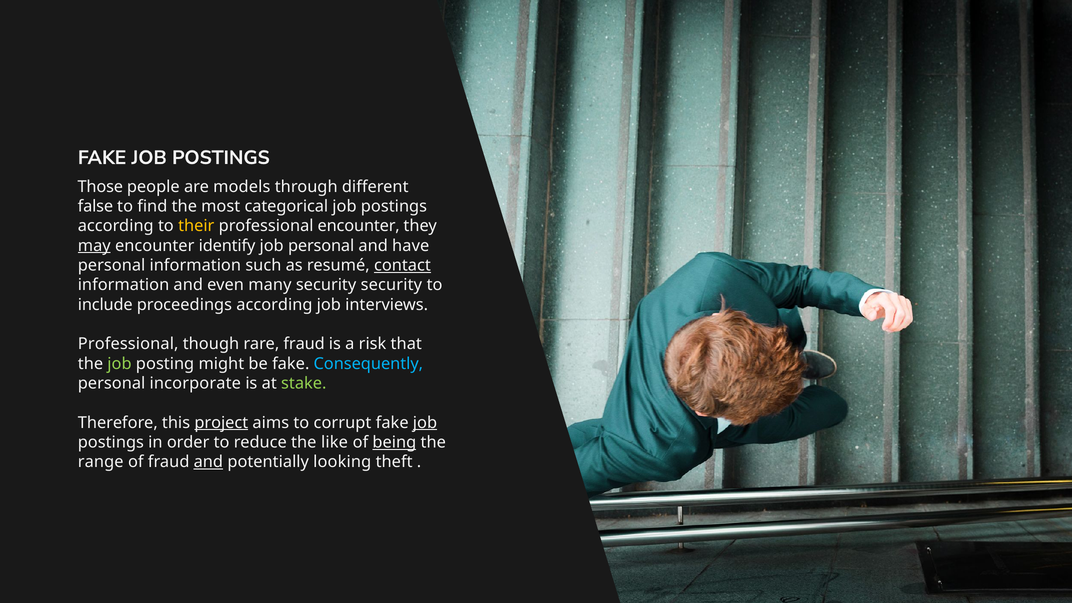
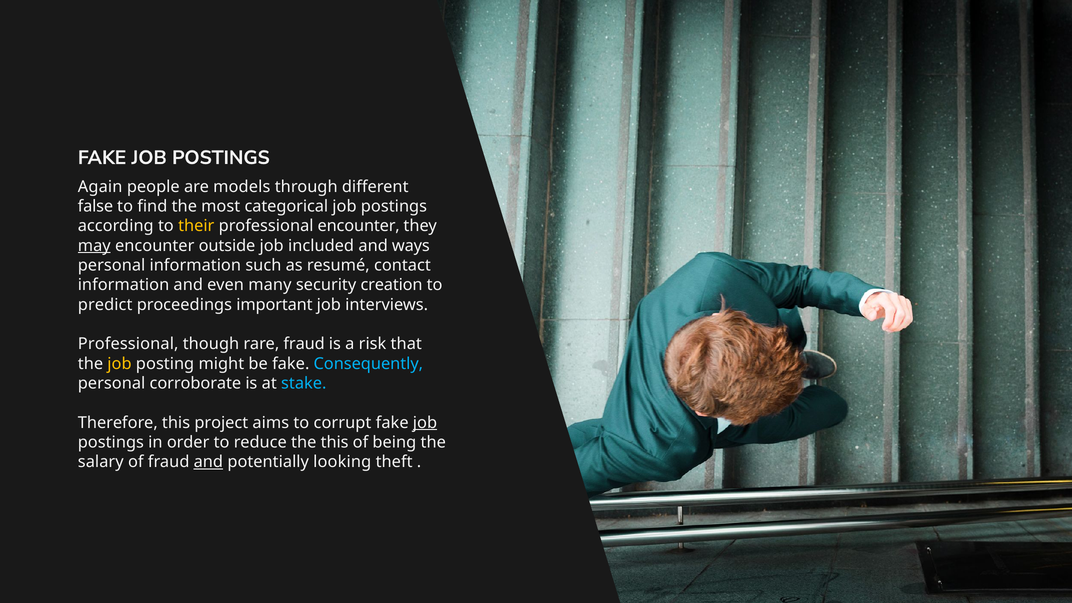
Those: Those -> Again
identify: identify -> outside
job personal: personal -> included
have: have -> ways
contact underline: present -> none
security security: security -> creation
include: include -> predict
proceedings according: according -> important
job at (119, 364) colour: light green -> yellow
incorporate: incorporate -> corroborate
stake colour: light green -> light blue
project underline: present -> none
the like: like -> this
being underline: present -> none
range: range -> salary
